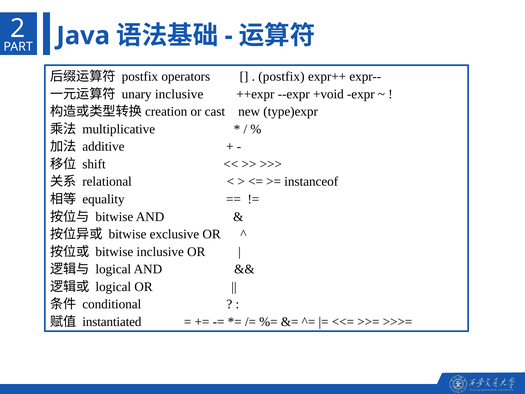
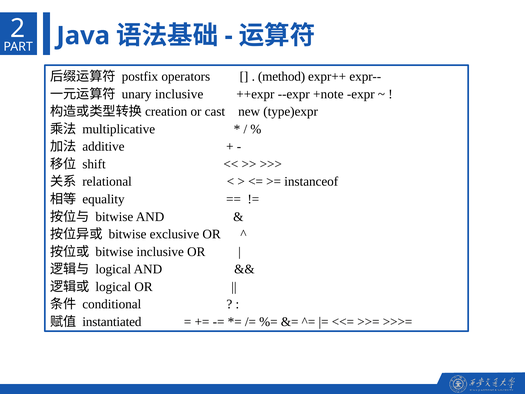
postfix at (281, 76): postfix -> method
+void: +void -> +note
